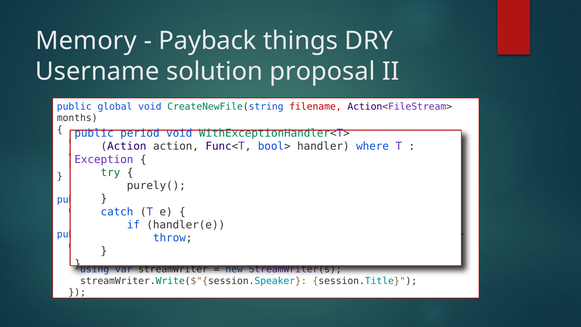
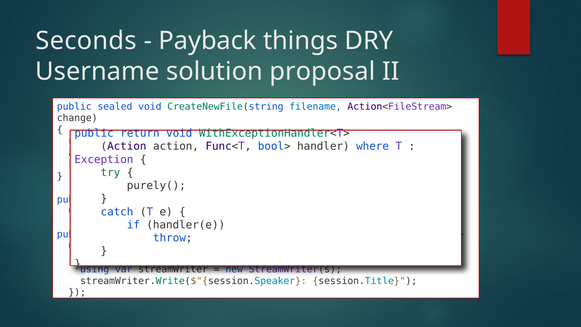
Memory: Memory -> Seconds
global: global -> sealed
filename at (315, 106) colour: red -> blue
months: months -> change
period: period -> return
